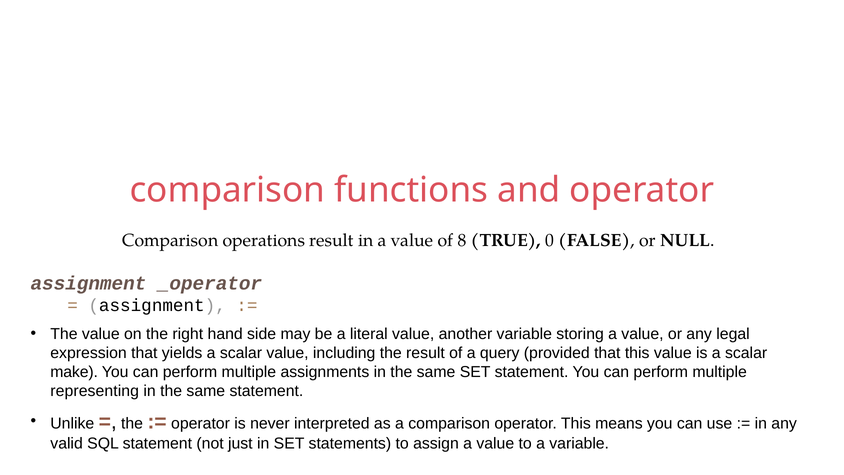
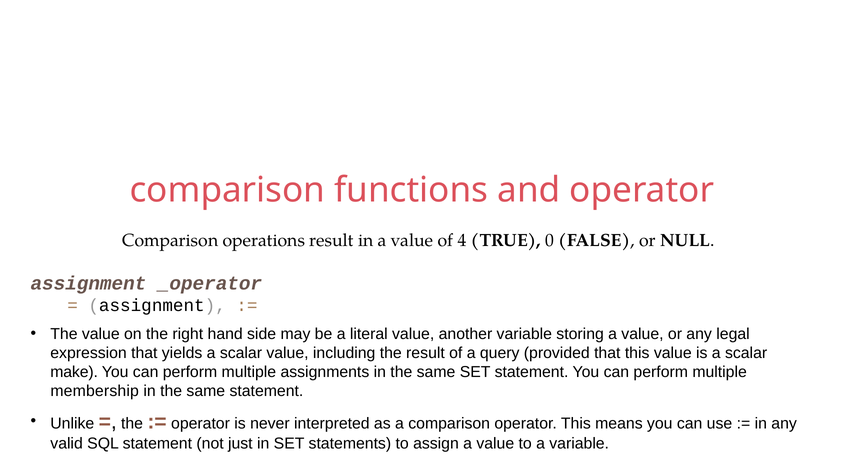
8: 8 -> 4
representing: representing -> membership
